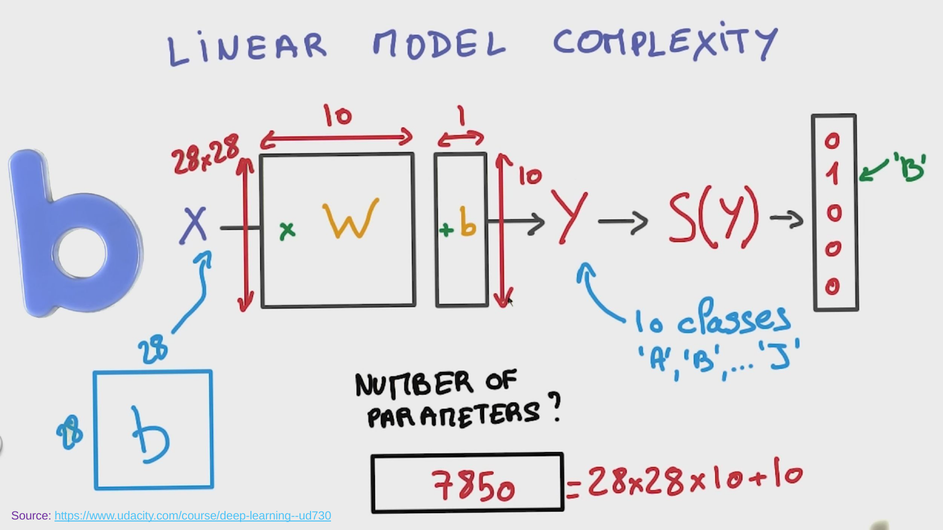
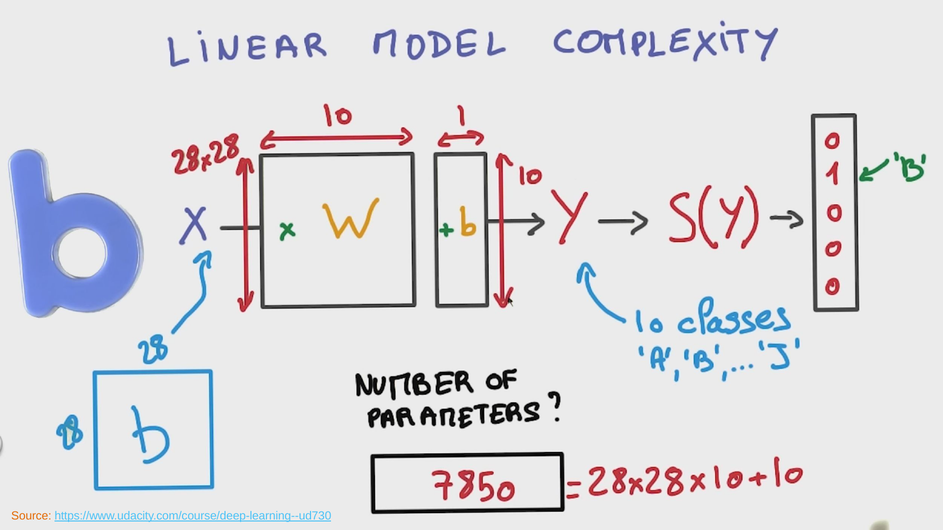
Source colour: purple -> orange
